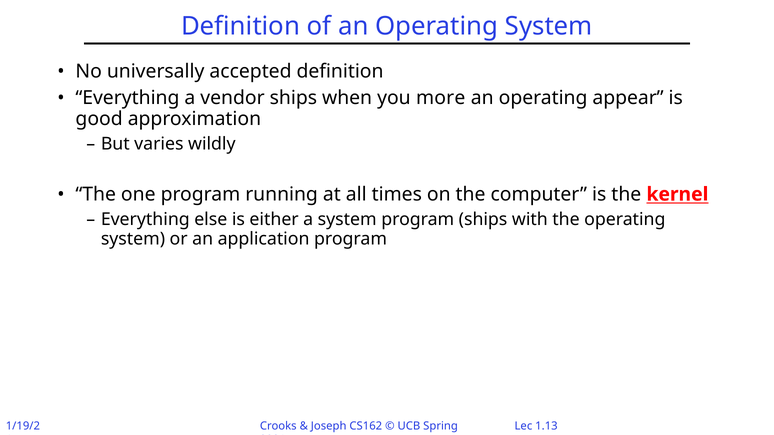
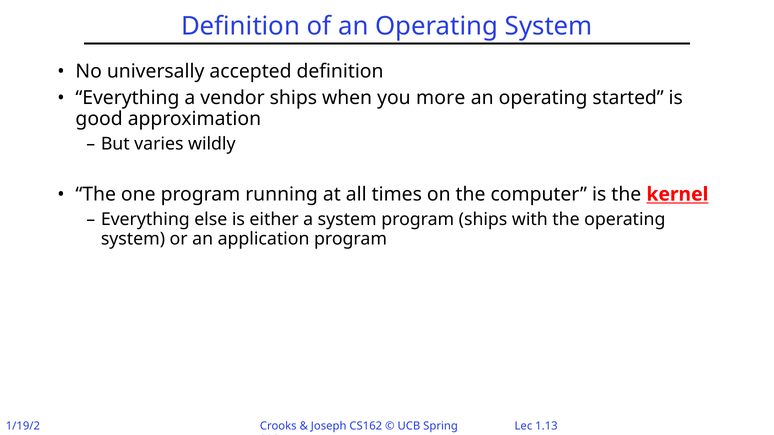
appear: appear -> started
